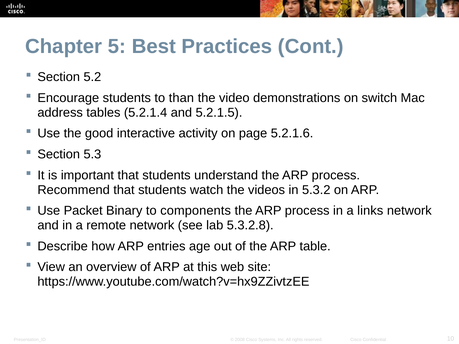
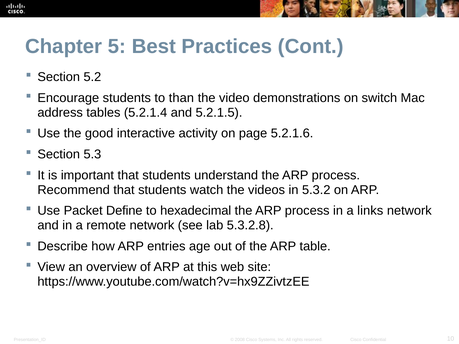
Binary: Binary -> Define
components: components -> hexadecimal
